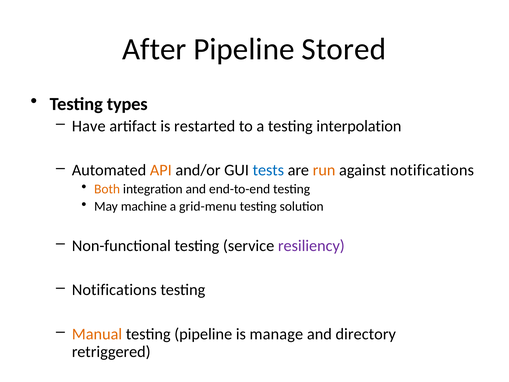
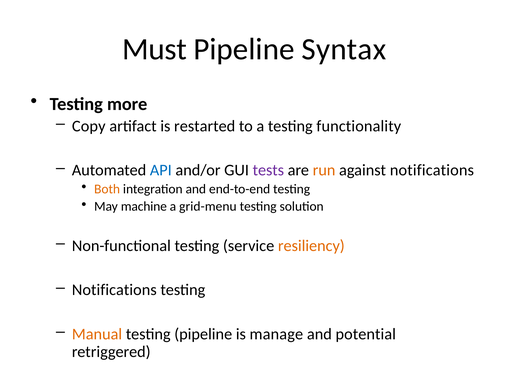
After: After -> Must
Stored: Stored -> Syntax
types: types -> more
Have: Have -> Copy
interpolation: interpolation -> functionality
API colour: orange -> blue
tests colour: blue -> purple
resiliency colour: purple -> orange
directory: directory -> potential
